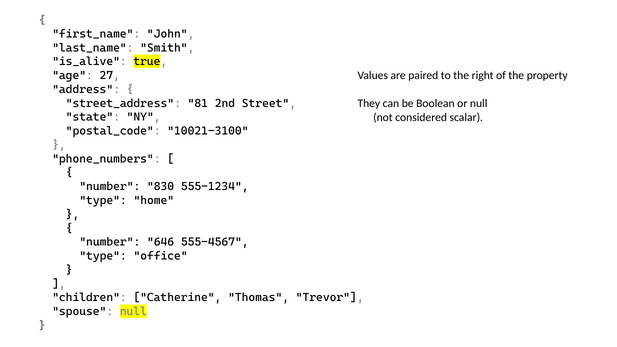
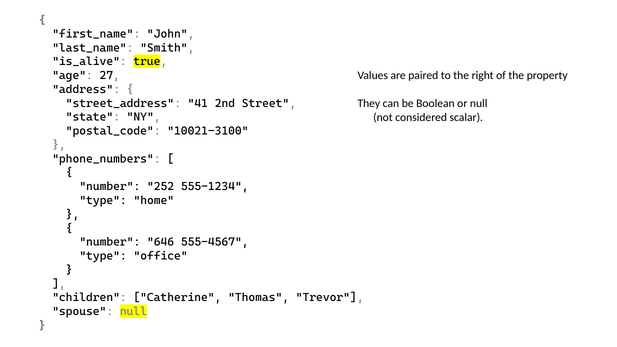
81: 81 -> 41
830: 830 -> 252
